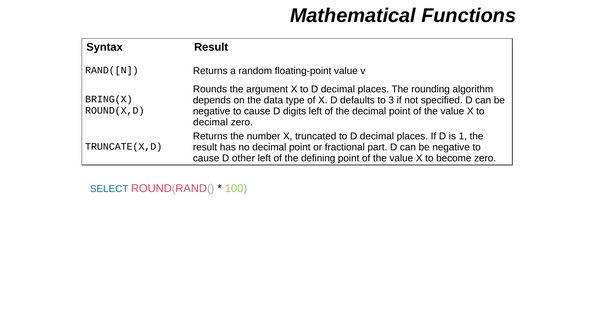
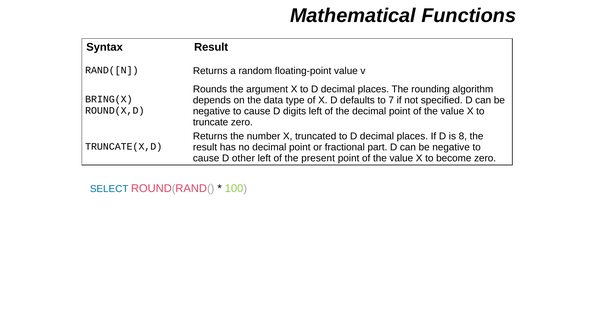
3: 3 -> 7
decimal at (211, 122): decimal -> truncate
1: 1 -> 8
defining: defining -> present
